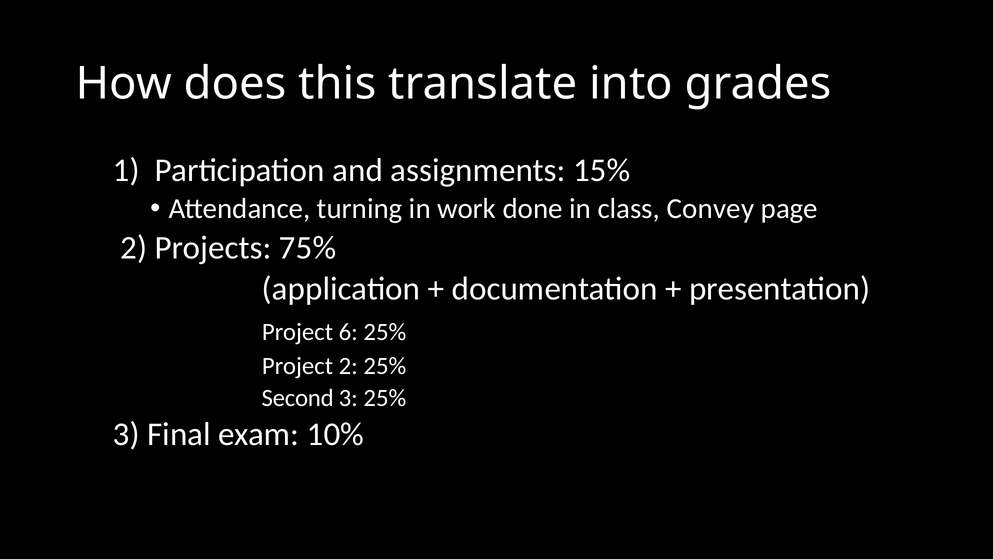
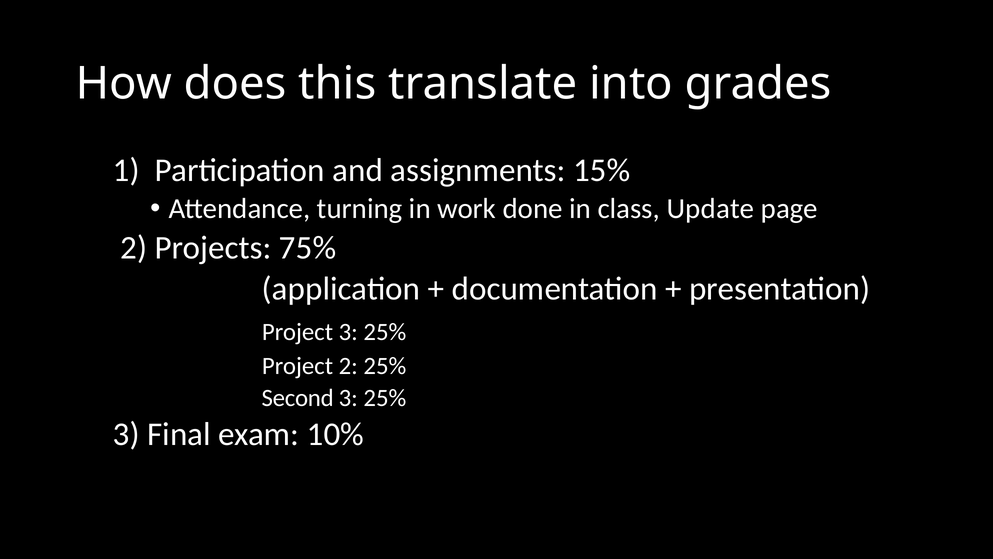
Convey: Convey -> Update
Project 6: 6 -> 3
